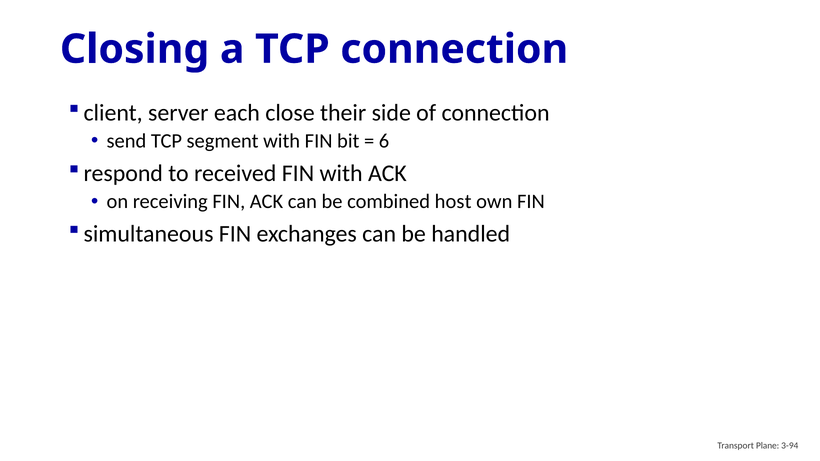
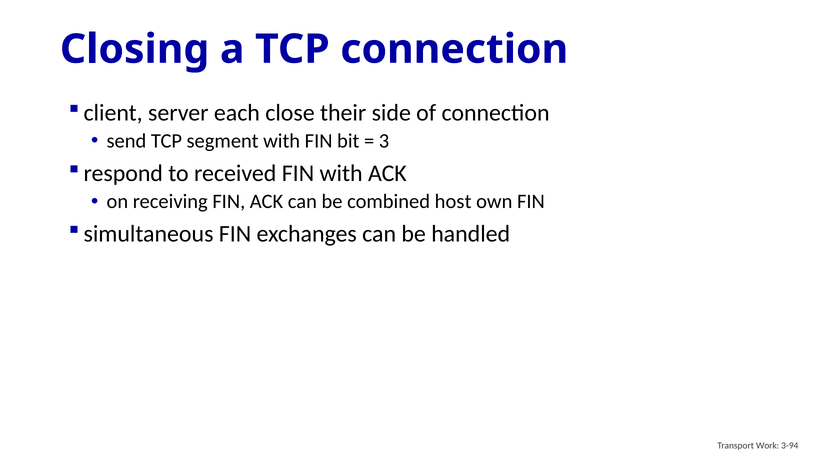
6: 6 -> 3
Plane: Plane -> Work
